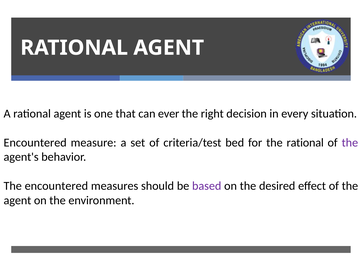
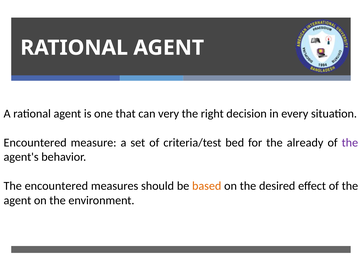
ever: ever -> very
the rational: rational -> already
based colour: purple -> orange
